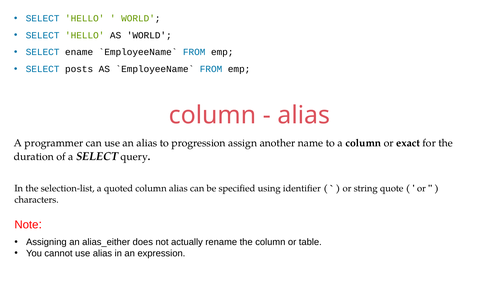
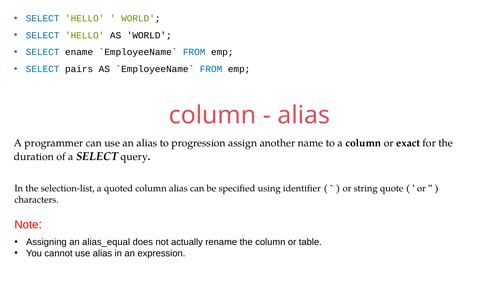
posts: posts -> pairs
alias_either: alias_either -> alias_equal
